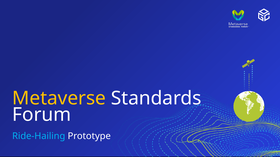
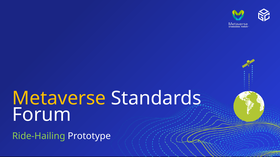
Ride-Hailing colour: light blue -> light green
